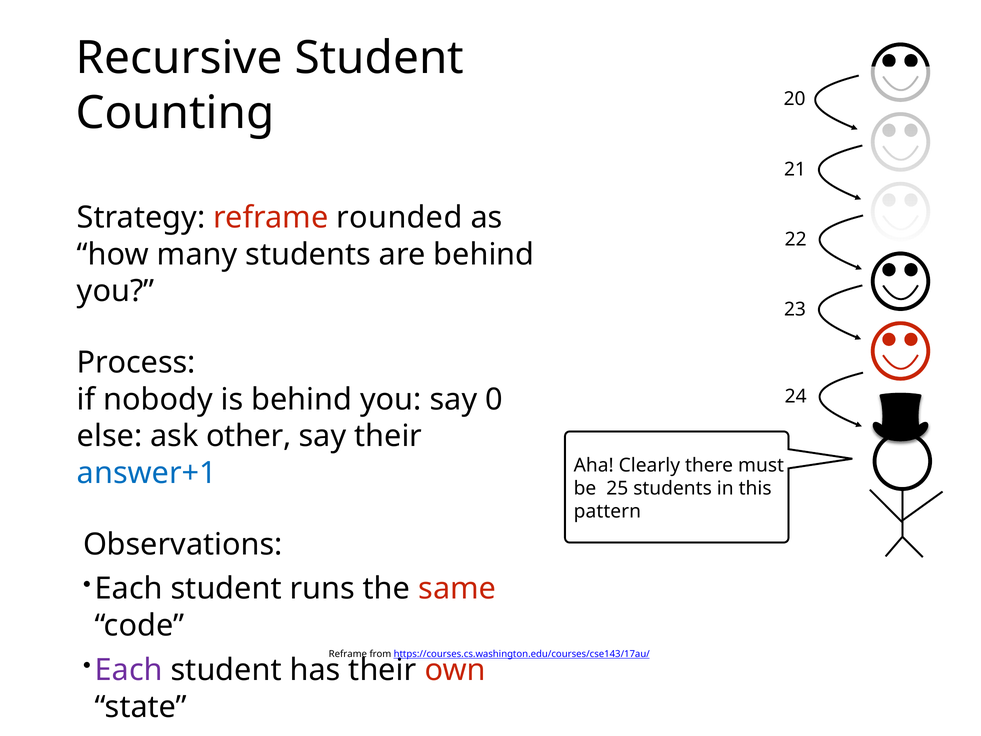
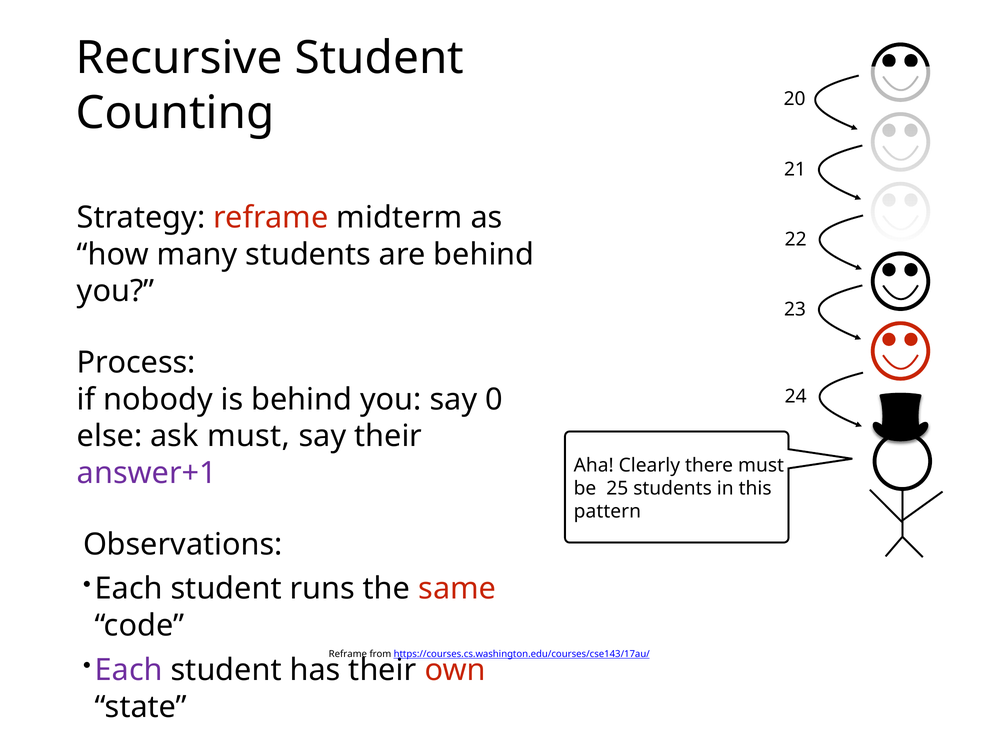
rounded: rounded -> midterm
ask other: other -> must
answer+1 colour: blue -> purple
